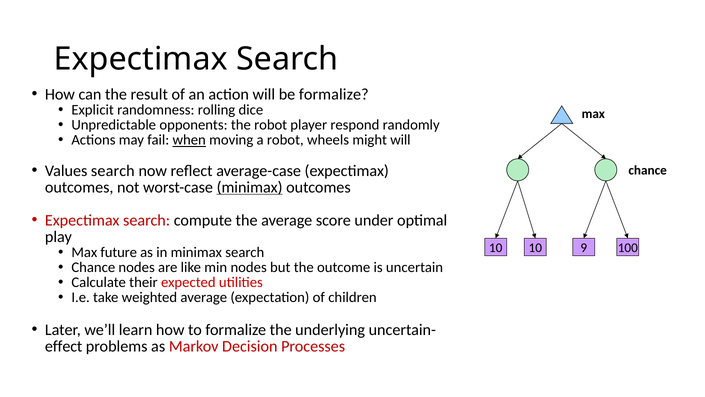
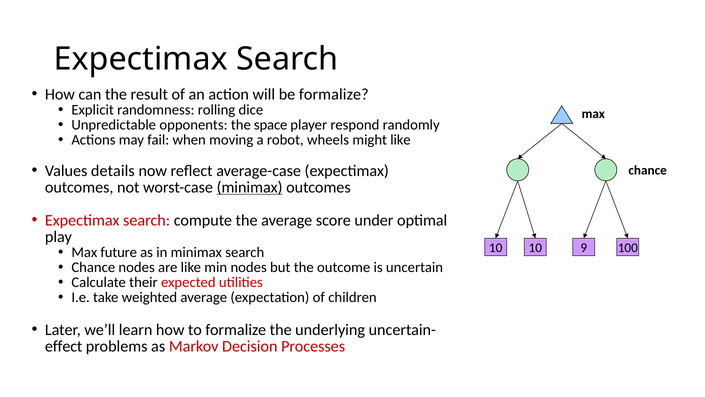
the robot: robot -> space
when underline: present -> none
might will: will -> like
Values search: search -> details
